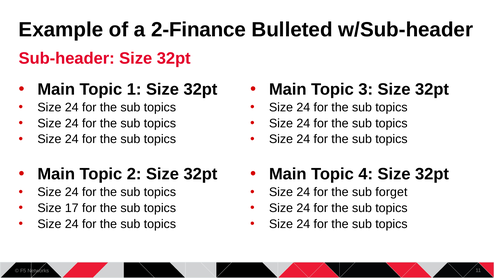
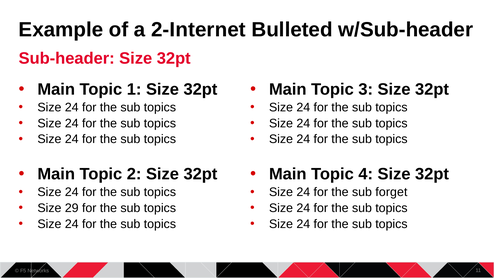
2-Finance: 2-Finance -> 2-Internet
17: 17 -> 29
